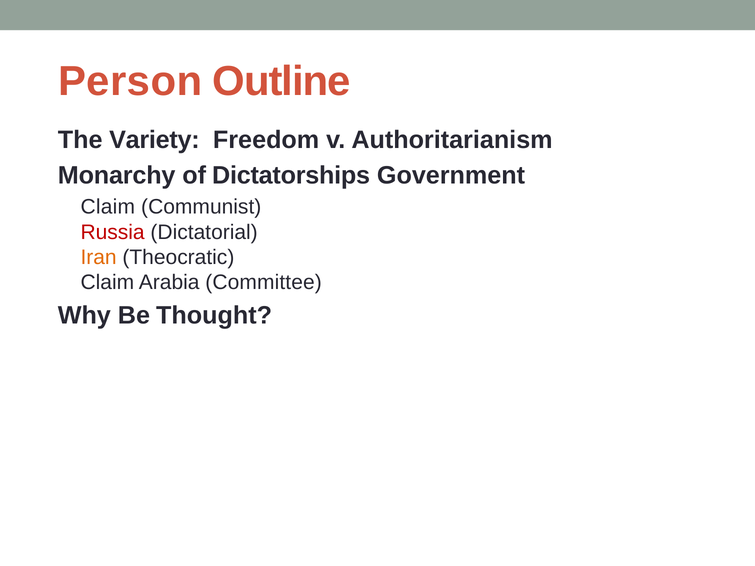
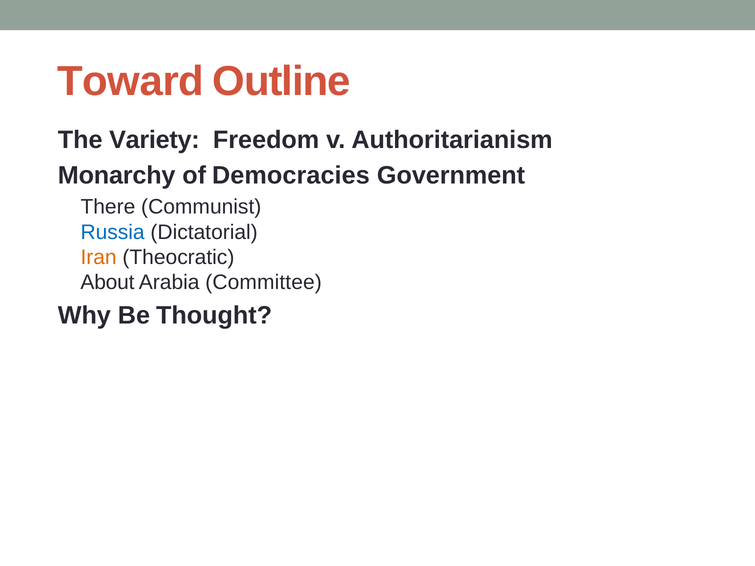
Person: Person -> Toward
Dictatorships: Dictatorships -> Democracies
Claim at (108, 207): Claim -> There
Russia colour: red -> blue
Claim at (107, 283): Claim -> About
